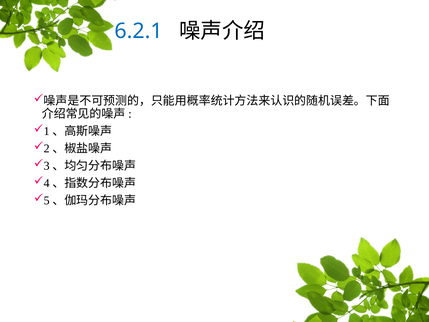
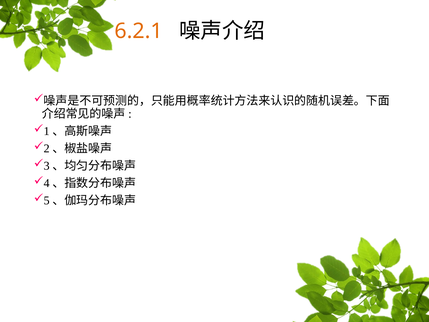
6.2.1 colour: blue -> orange
